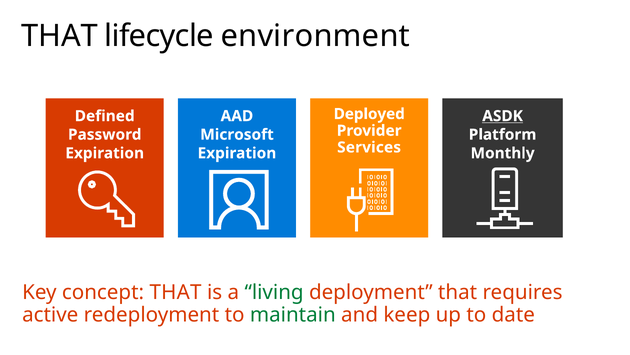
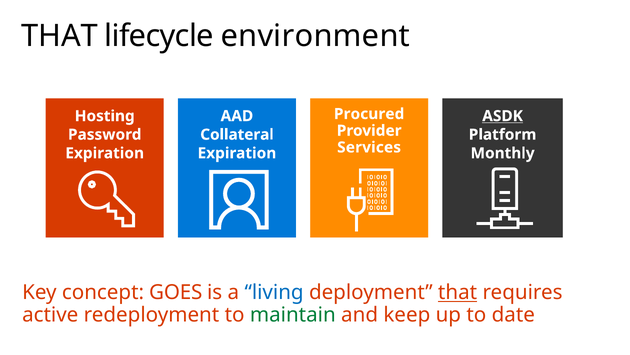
Deployed: Deployed -> Procured
Defined: Defined -> Hosting
Microsoft: Microsoft -> Collateral
concept THAT: THAT -> GOES
living colour: green -> blue
that at (458, 292) underline: none -> present
